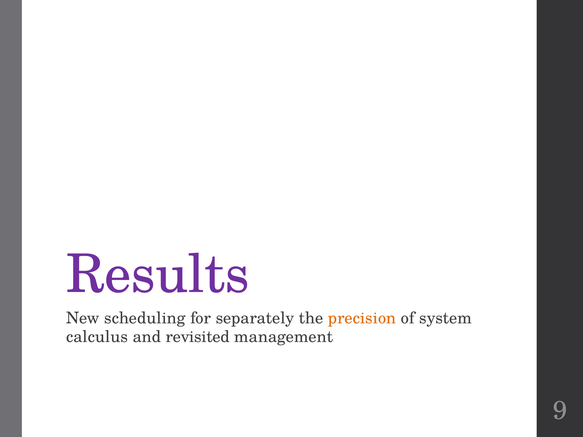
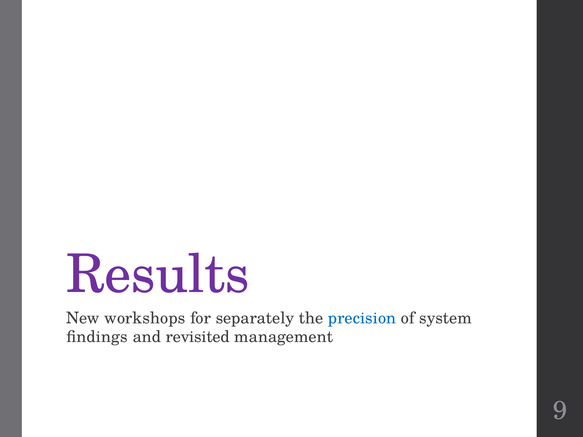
scheduling: scheduling -> workshops
precision colour: orange -> blue
calculus: calculus -> ﬁndings
